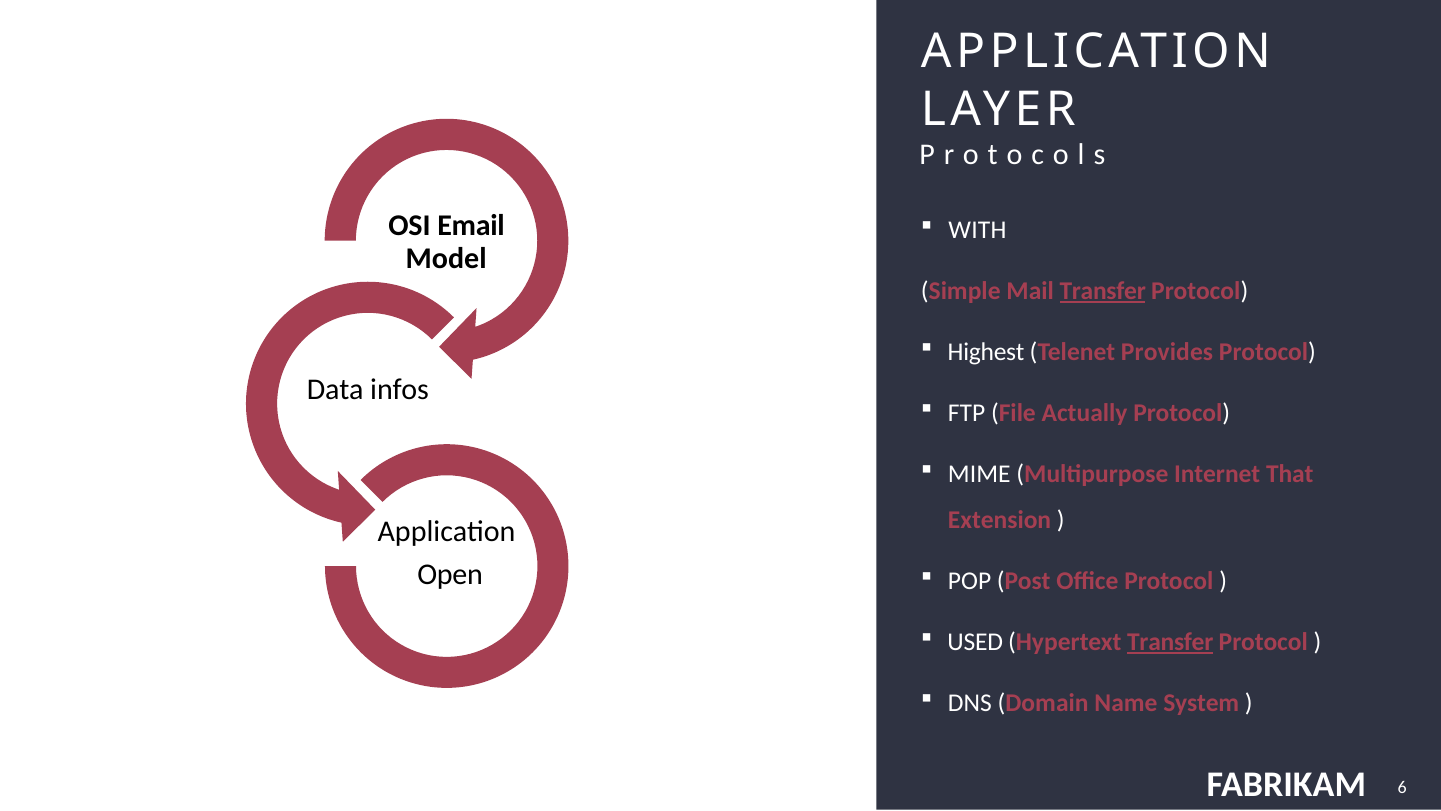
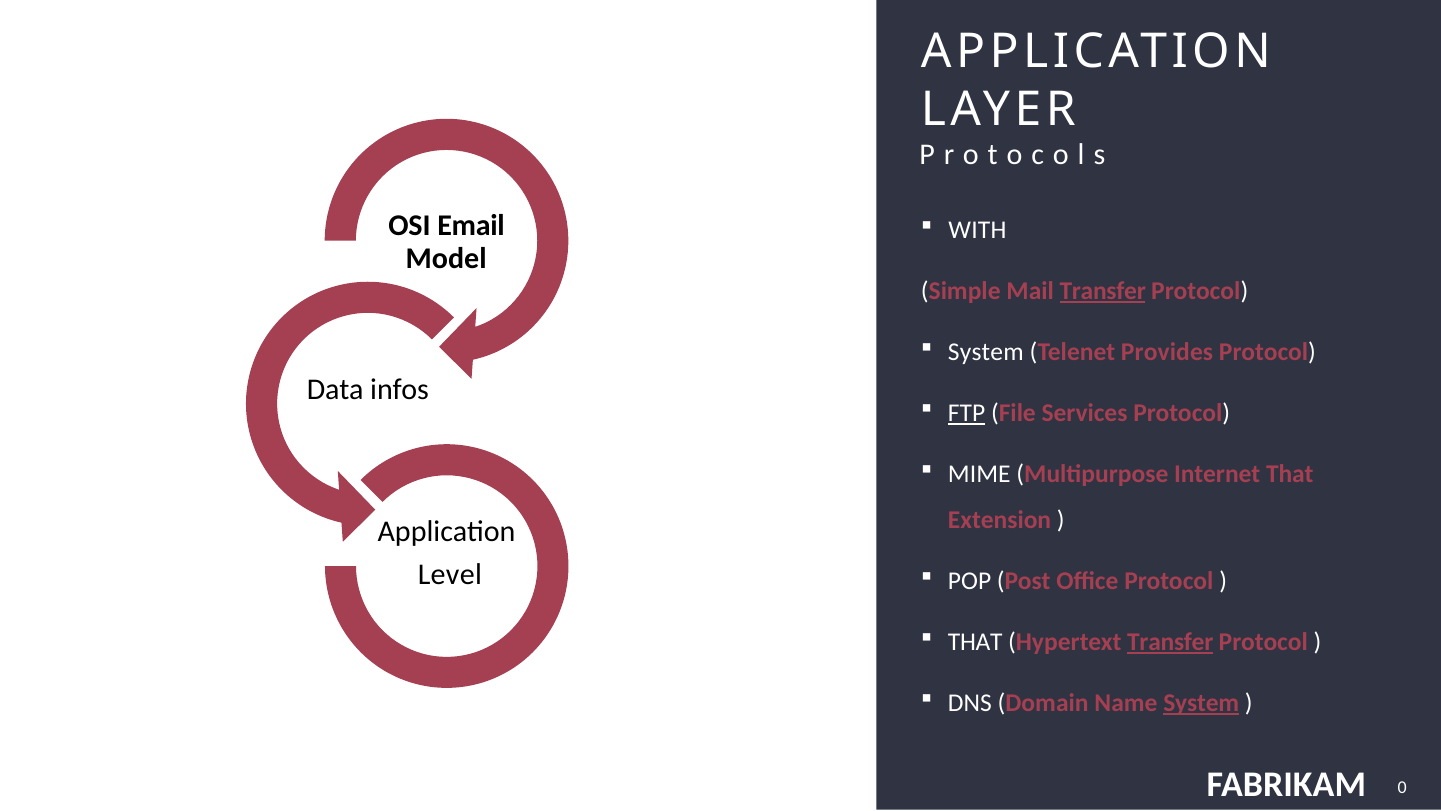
Highest at (986, 352): Highest -> System
FTP underline: none -> present
Actually: Actually -> Services
Open: Open -> Level
USED at (975, 642): USED -> THAT
System at (1201, 703) underline: none -> present
6: 6 -> 0
